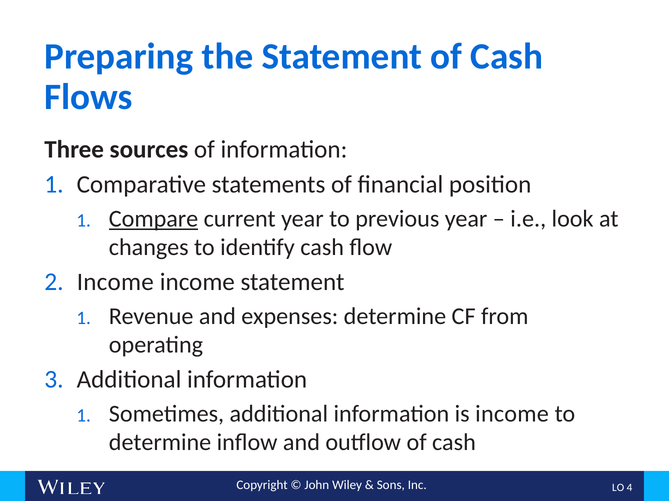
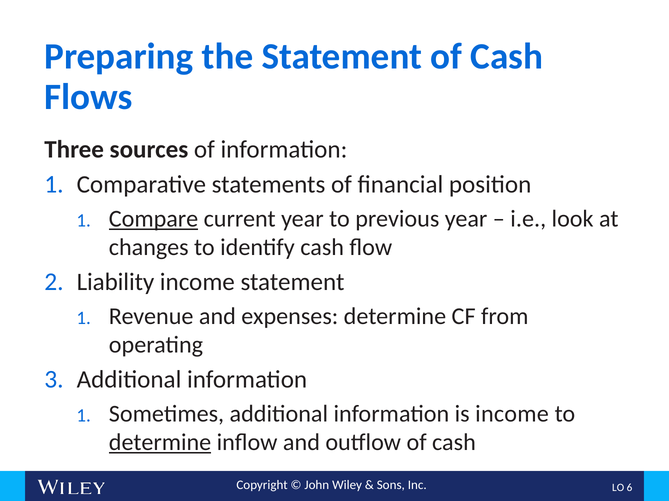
2 Income: Income -> Liability
determine at (160, 443) underline: none -> present
4: 4 -> 6
